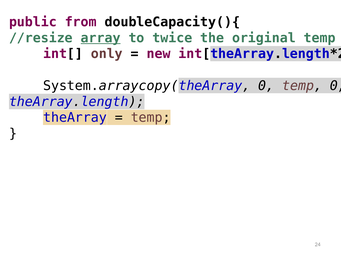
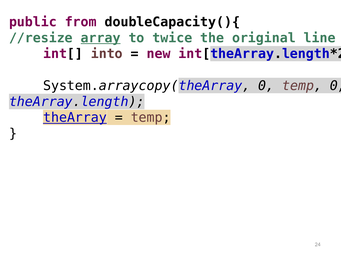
original temp: temp -> line
only: only -> into
theArray underline: none -> present
